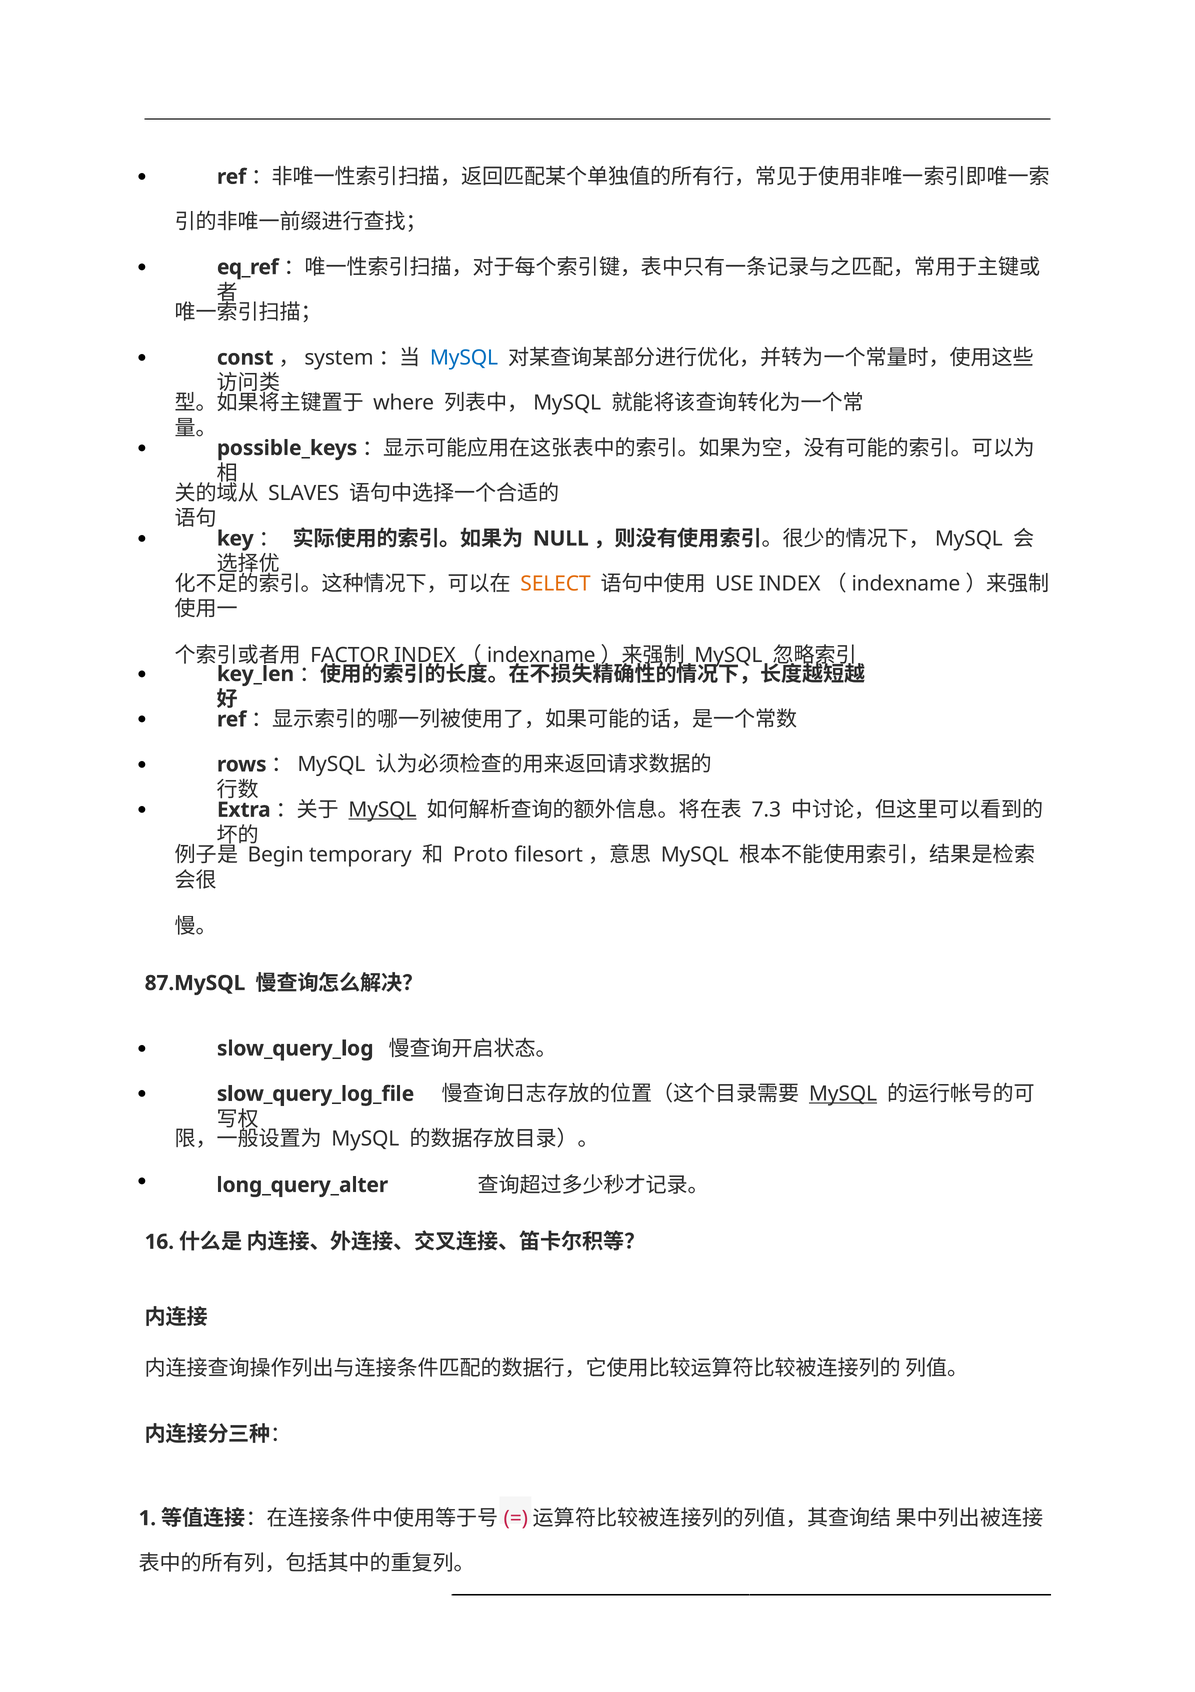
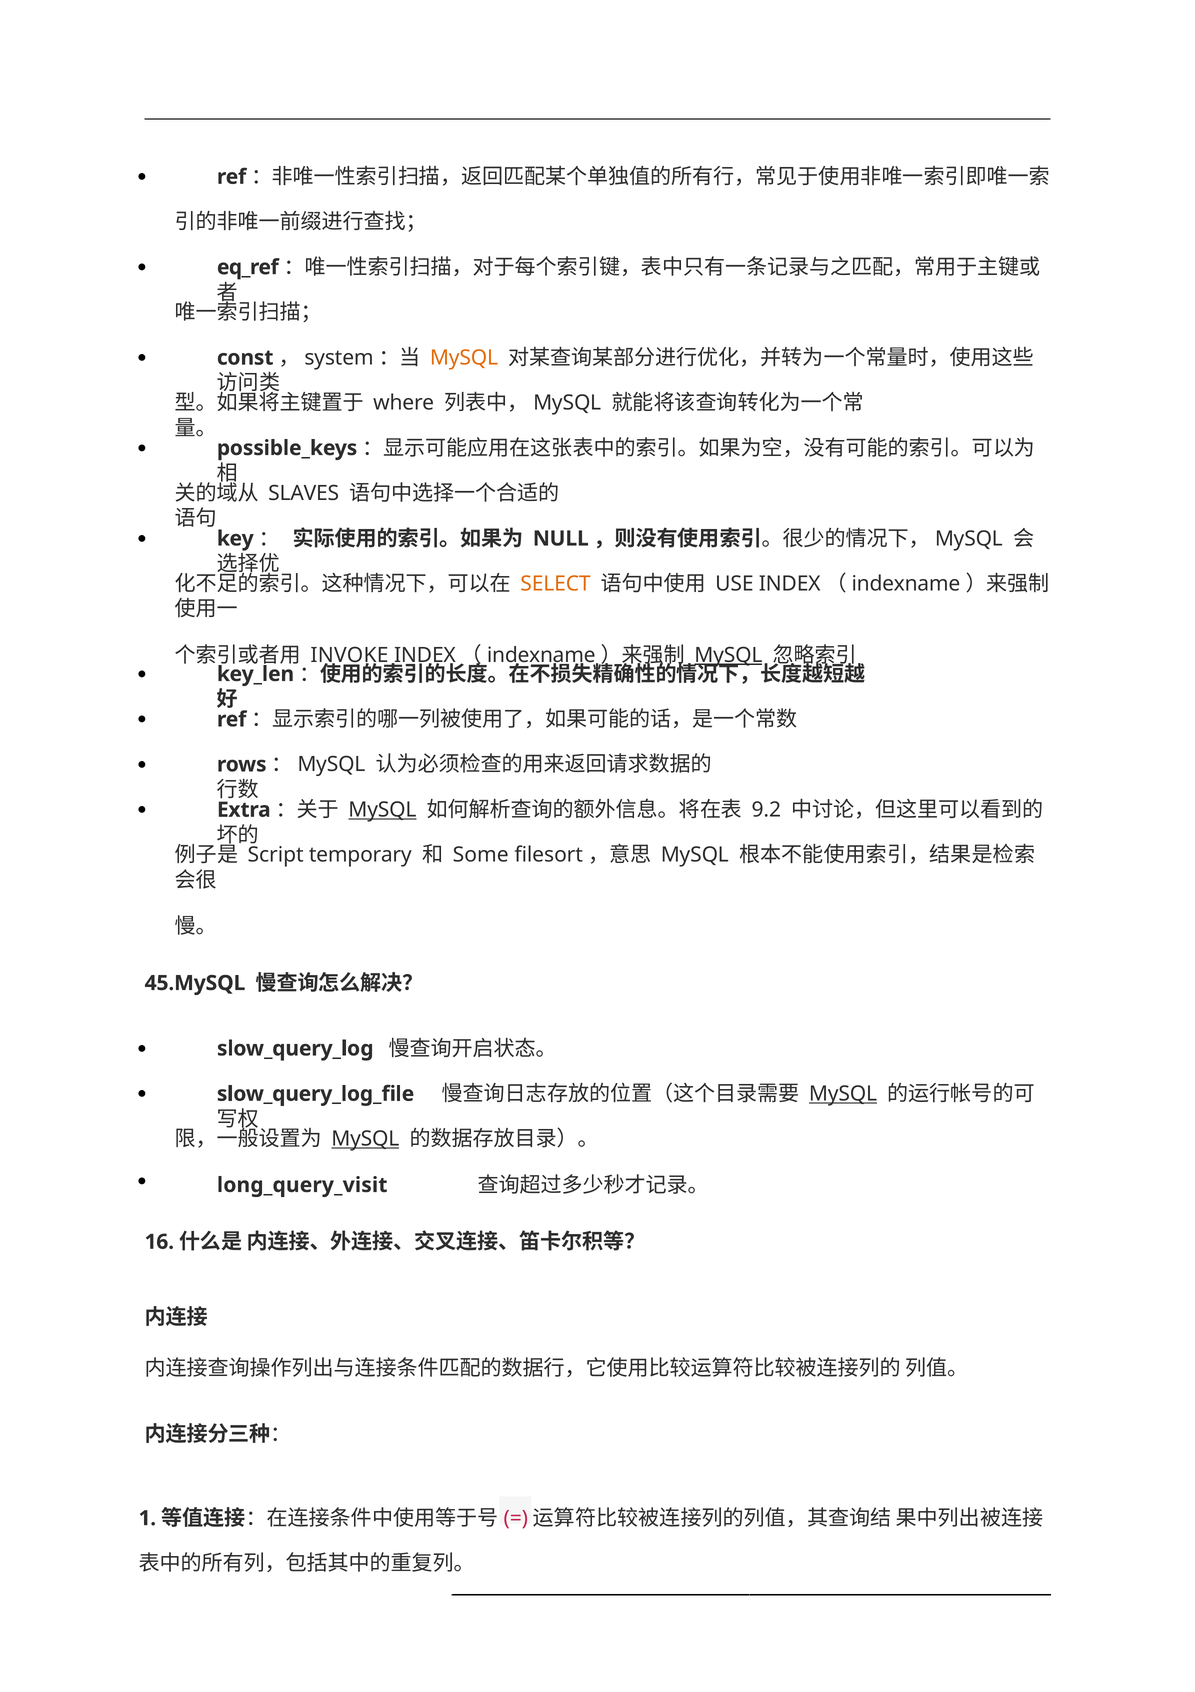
MySQL at (464, 358) colour: blue -> orange
FACTOR: FACTOR -> INVOKE
MySQL at (728, 655) underline: none -> present
7.3: 7.3 -> 9.2
Begin: Begin -> Script
Proto: Proto -> Some
87.MySQL: 87.MySQL -> 45.MySQL
MySQL at (365, 1138) underline: none -> present
long_query_alter: long_query_alter -> long_query_visit
